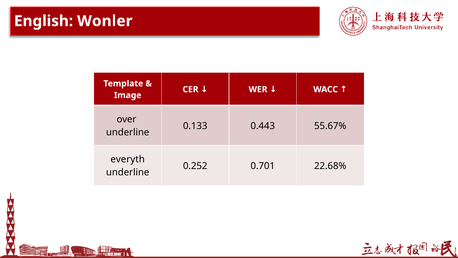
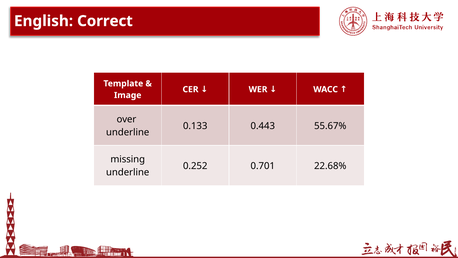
Wonler: Wonler -> Correct
everyth: everyth -> missing
